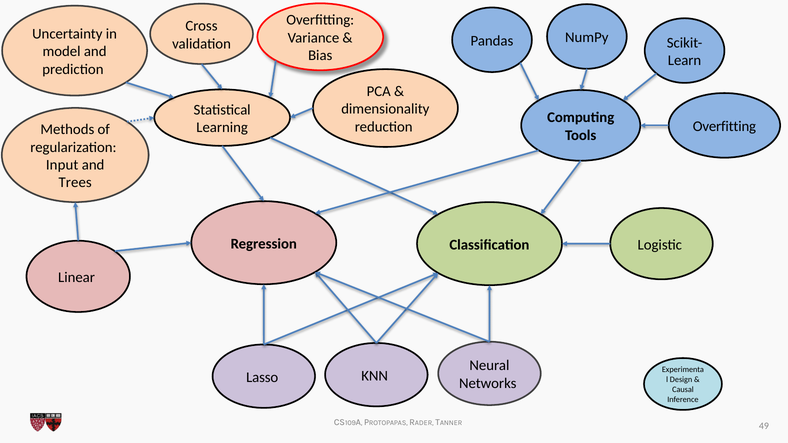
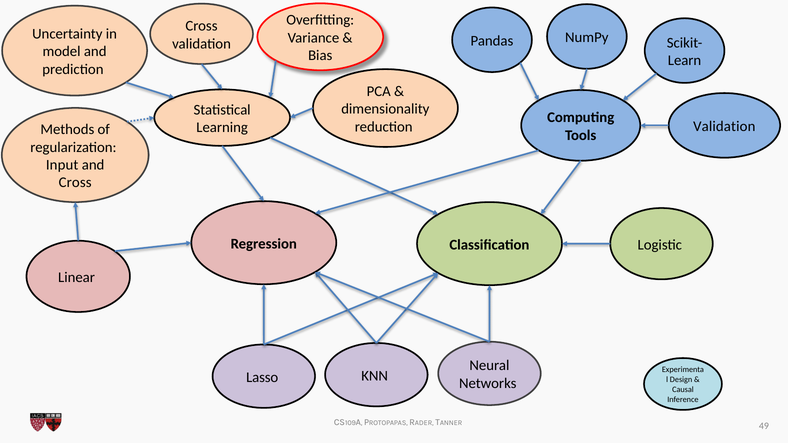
Overfitting at (724, 126): Overfitting -> Validation
Trees at (75, 183): Trees -> Cross
